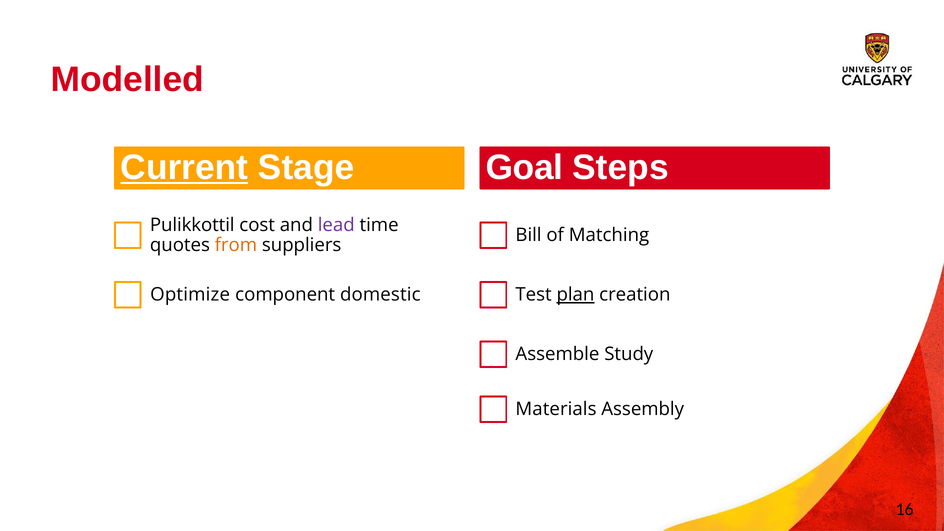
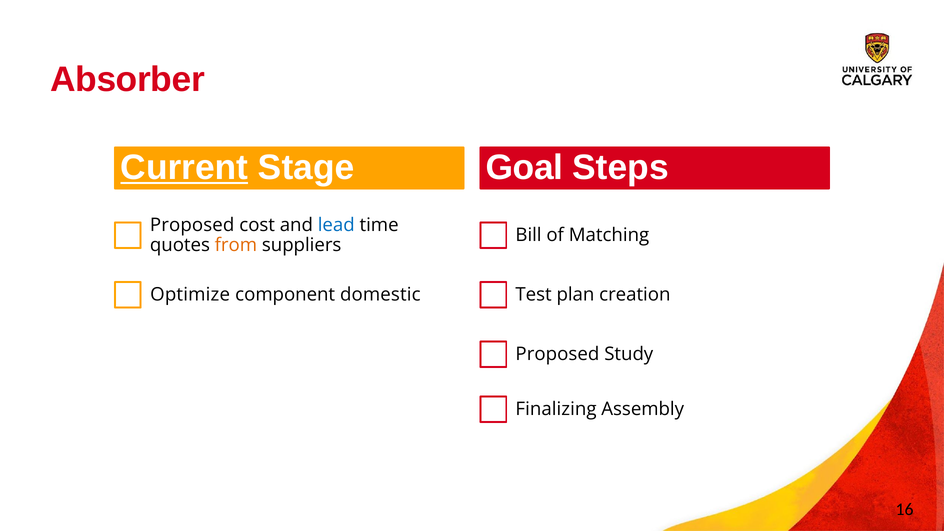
Modelled: Modelled -> Absorber
Pulikkottil at (192, 225): Pulikkottil -> Proposed
lead colour: purple -> blue
plan underline: present -> none
Assemble at (557, 354): Assemble -> Proposed
Materials: Materials -> Finalizing
